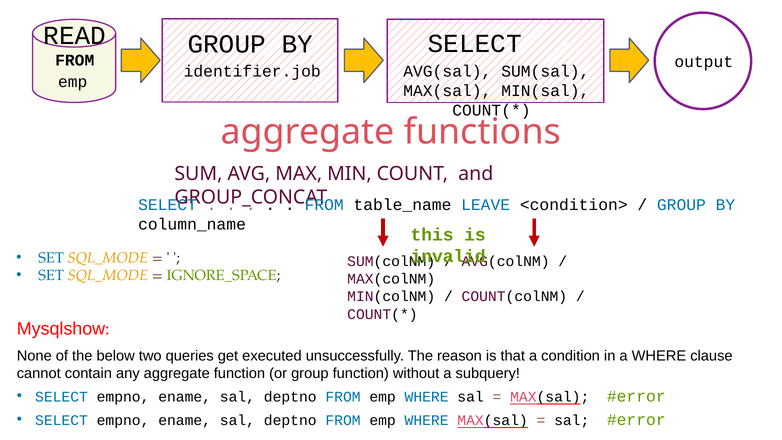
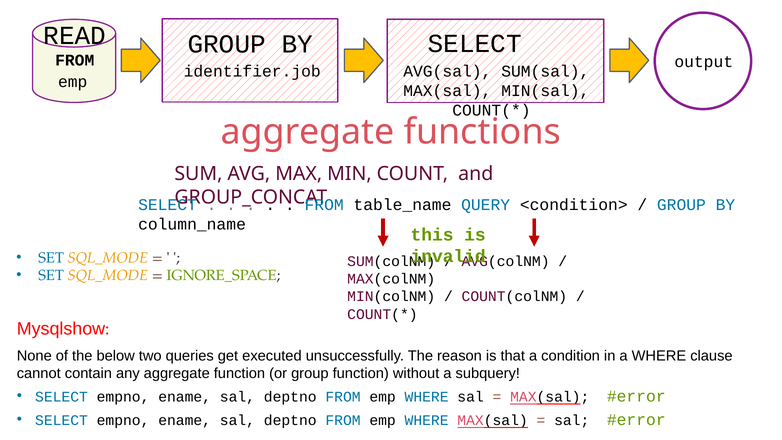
LEAVE: LEAVE -> QUERY
